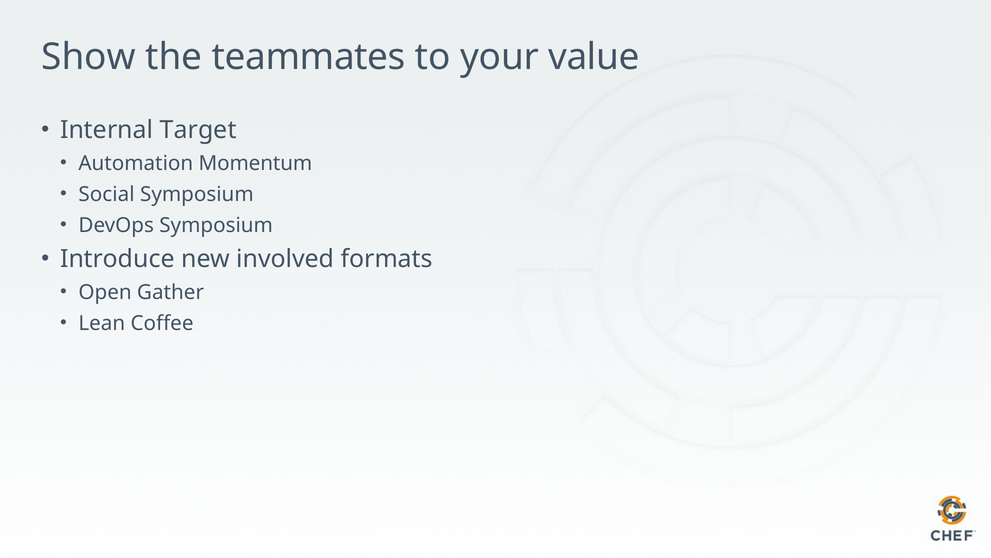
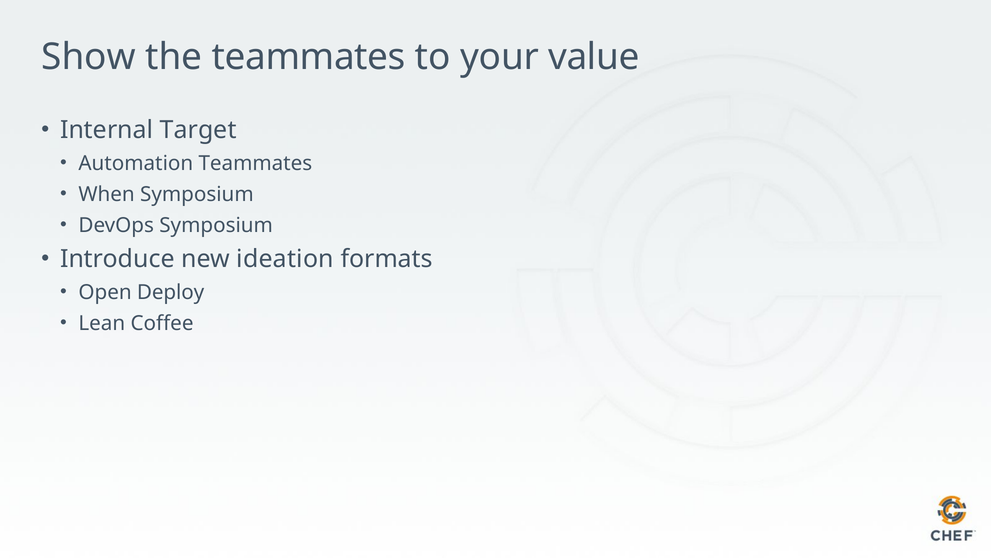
Automation Momentum: Momentum -> Teammates
Social: Social -> When
involved: involved -> ideation
Gather: Gather -> Deploy
